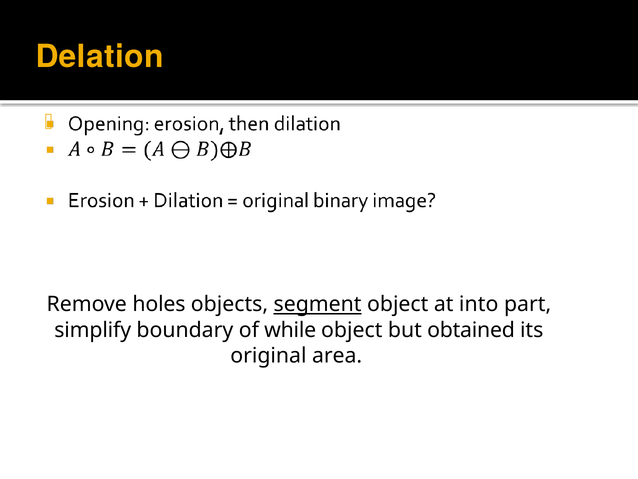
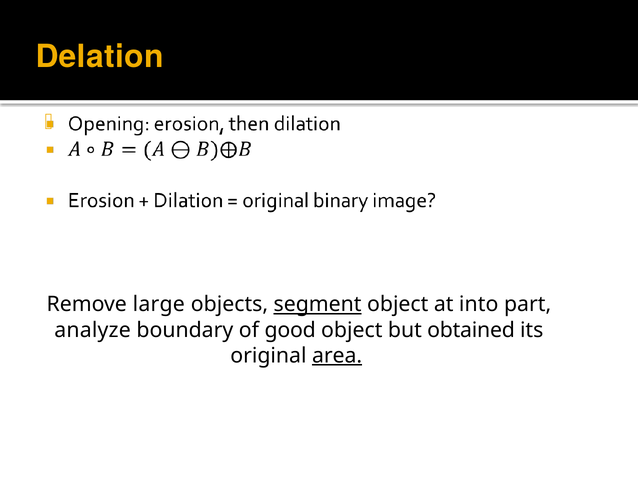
holes: holes -> large
simplify: simplify -> analyze
while: while -> good
area underline: none -> present
